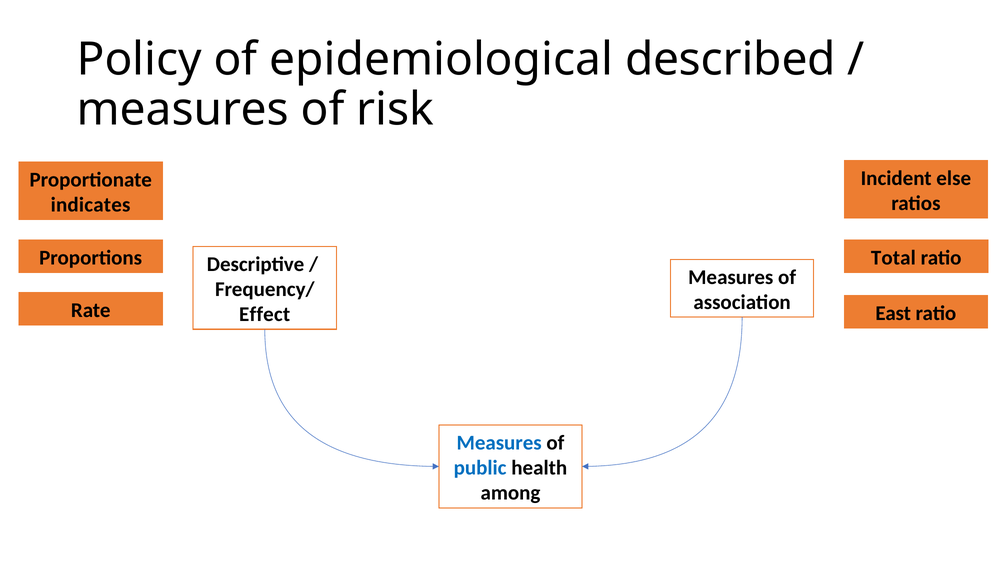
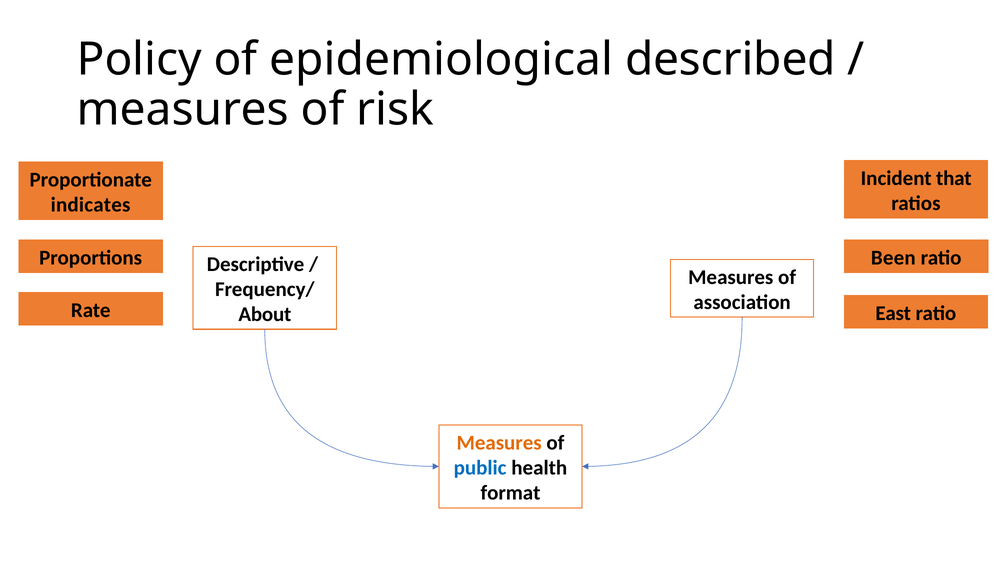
else: else -> that
Total: Total -> Been
Effect: Effect -> About
Measures at (499, 443) colour: blue -> orange
among: among -> format
